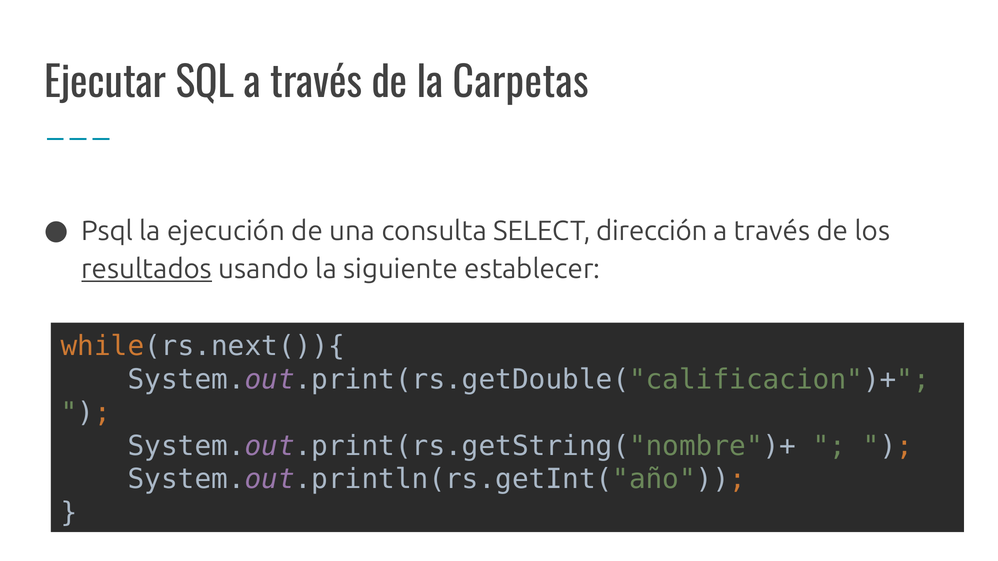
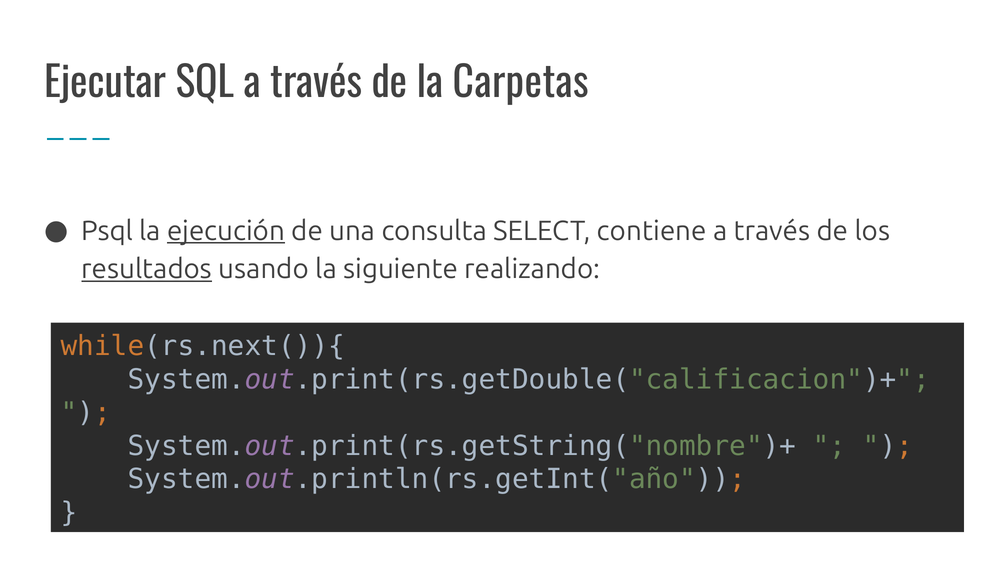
ejecución underline: none -> present
dirección: dirección -> contiene
establecer: establecer -> realizando
